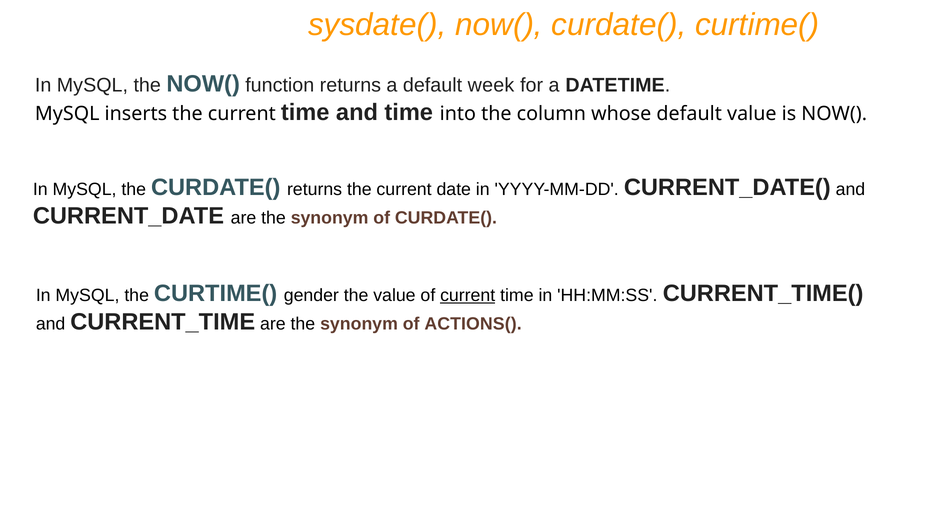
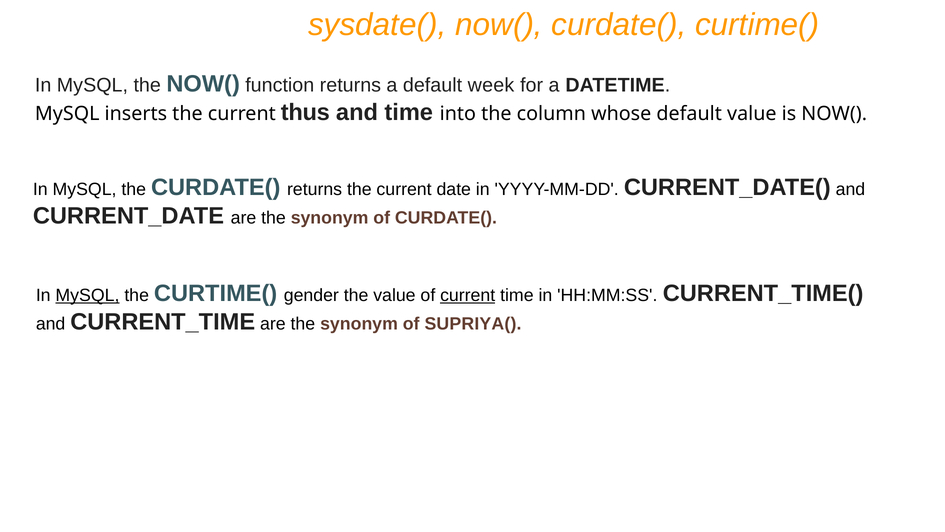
the current time: time -> thus
MySQL at (87, 295) underline: none -> present
ACTIONS(: ACTIONS( -> SUPRIYA(
